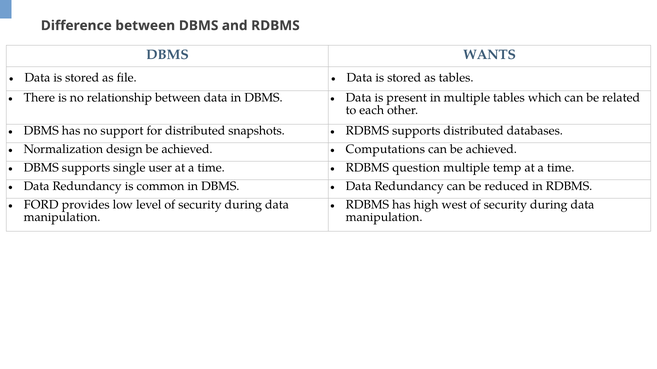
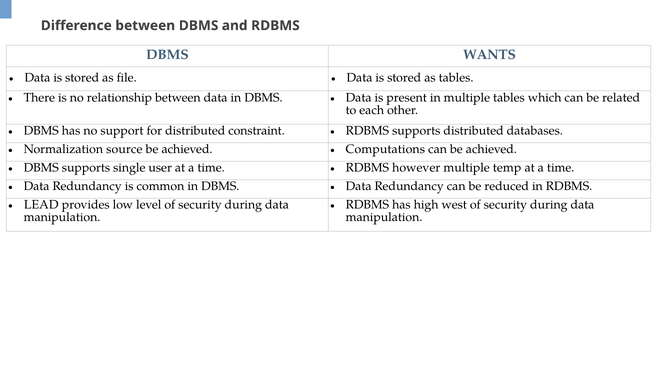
snapshots: snapshots -> constraint
design: design -> source
question: question -> however
FORD: FORD -> LEAD
